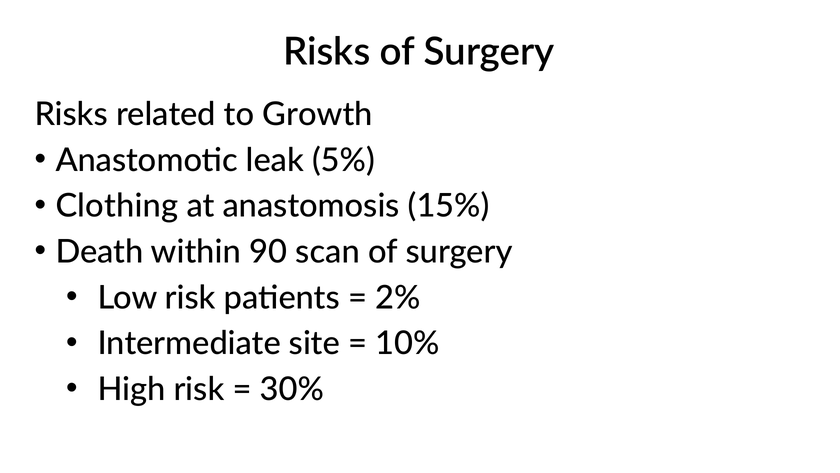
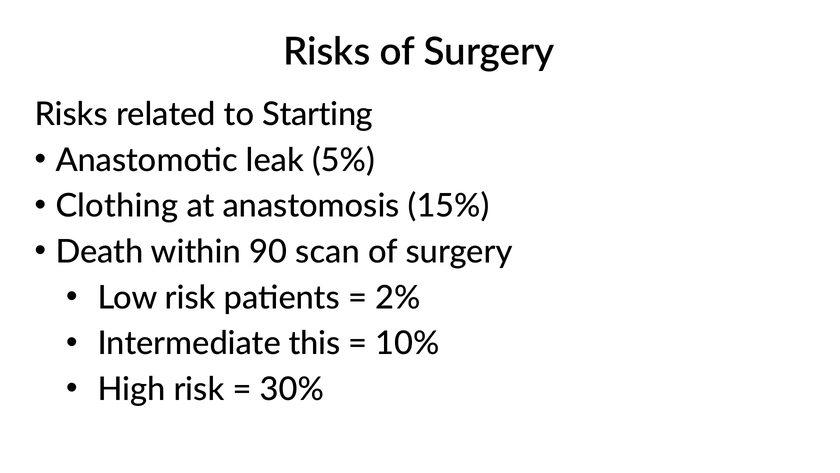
Growth: Growth -> Starting
site: site -> this
